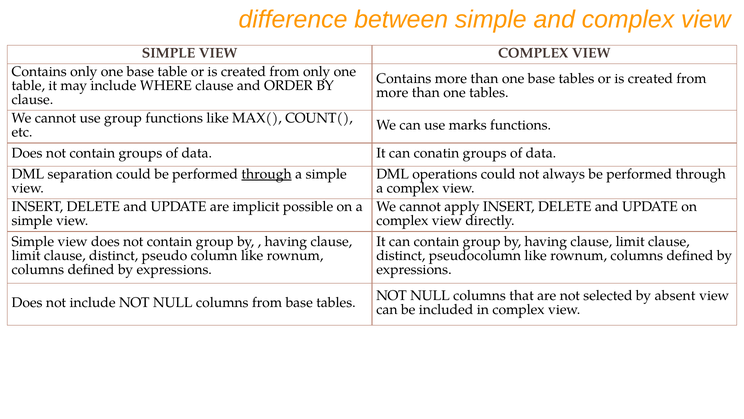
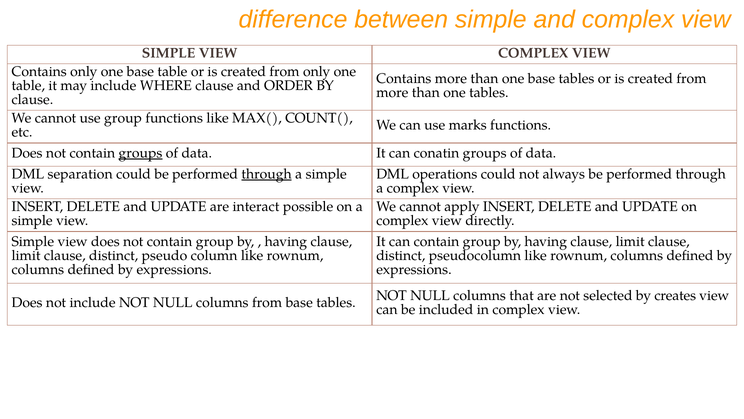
groups at (140, 153) underline: none -> present
implicit: implicit -> interact
absent: absent -> creates
